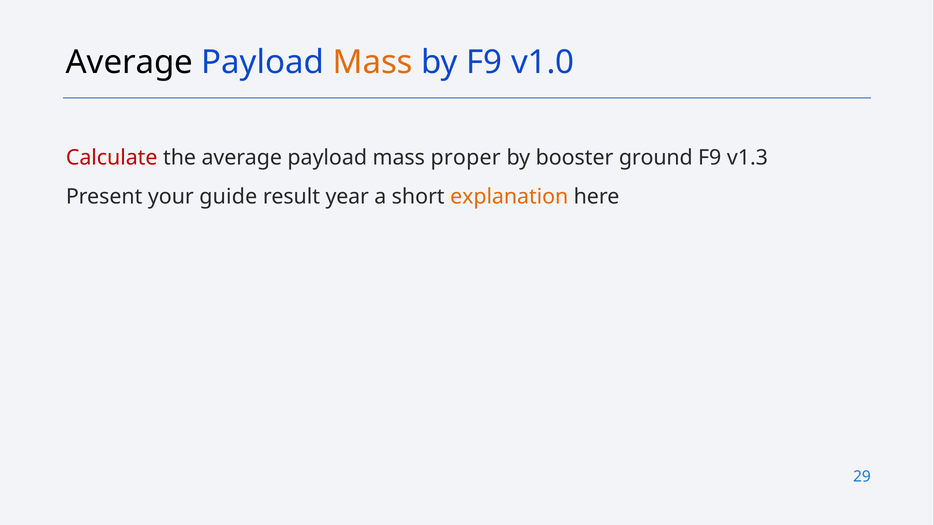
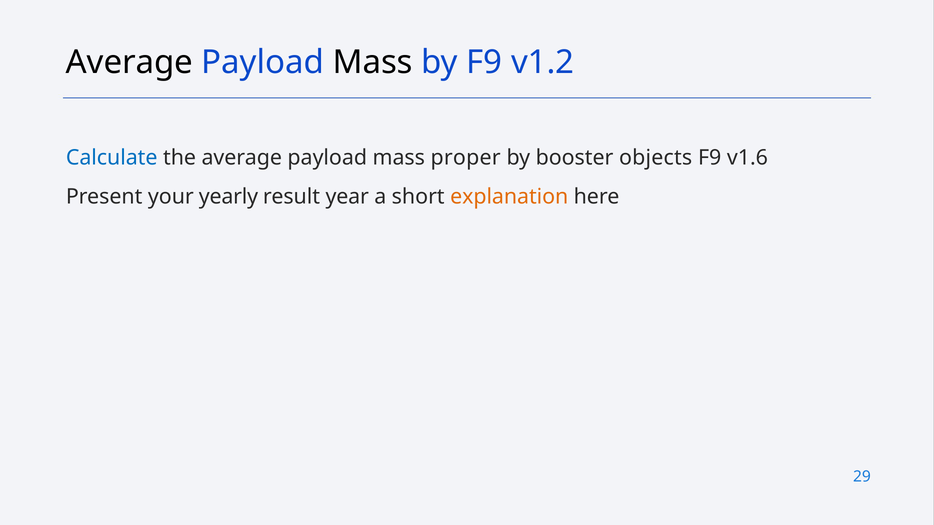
Mass at (373, 62) colour: orange -> black
v1.0: v1.0 -> v1.2
Calculate colour: red -> blue
ground: ground -> objects
v1.3: v1.3 -> v1.6
guide: guide -> yearly
